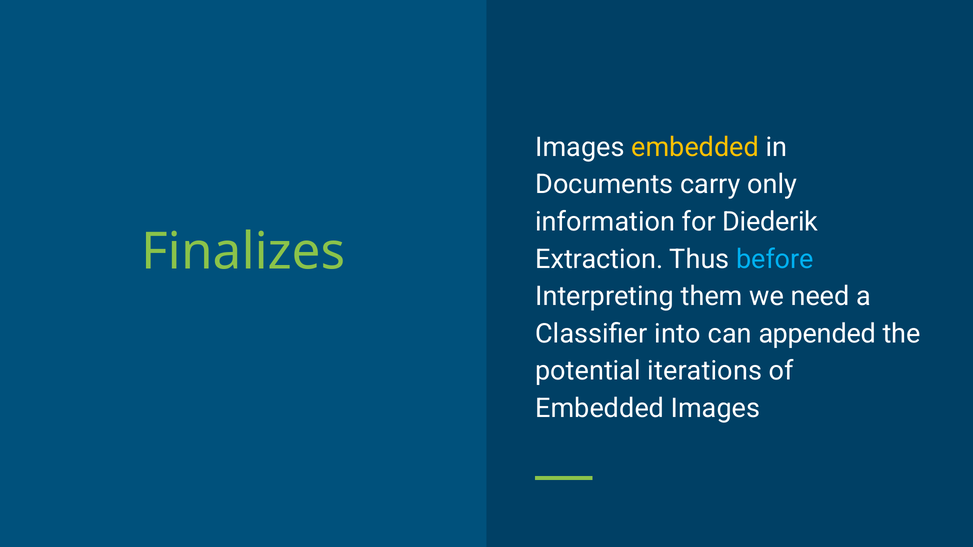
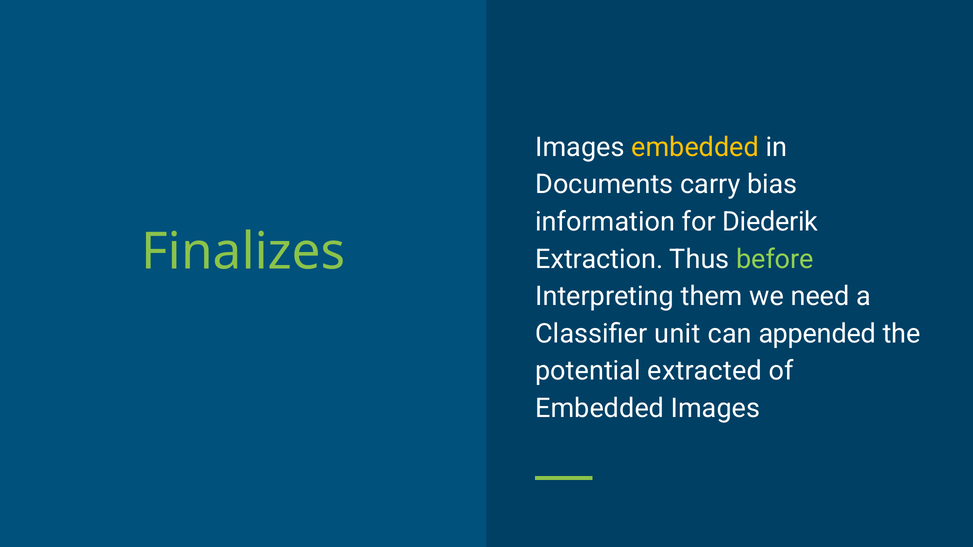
only: only -> bias
before colour: light blue -> light green
into: into -> unit
iterations: iterations -> extracted
